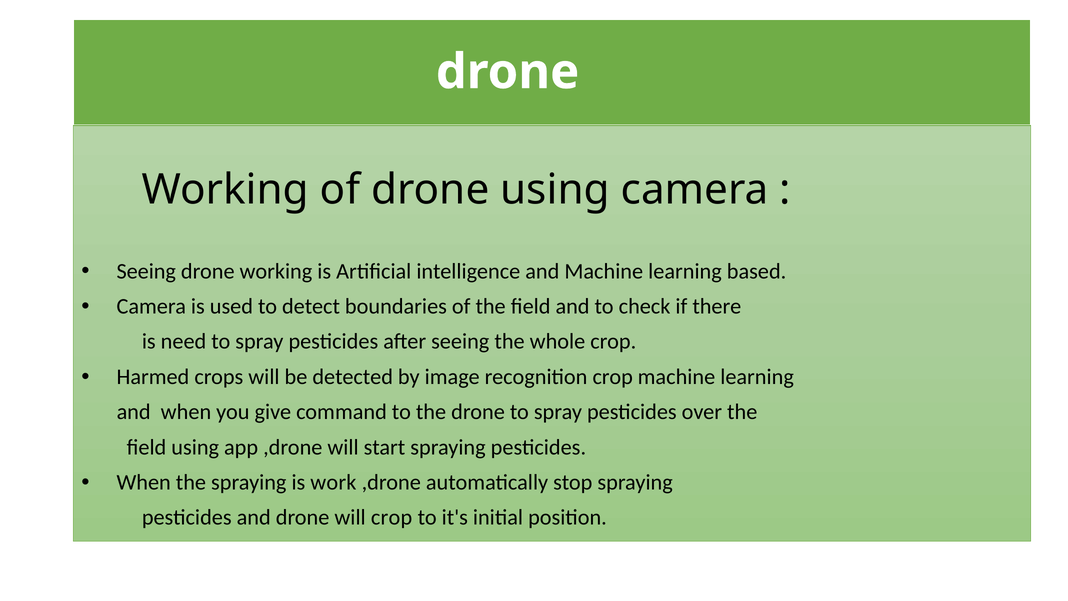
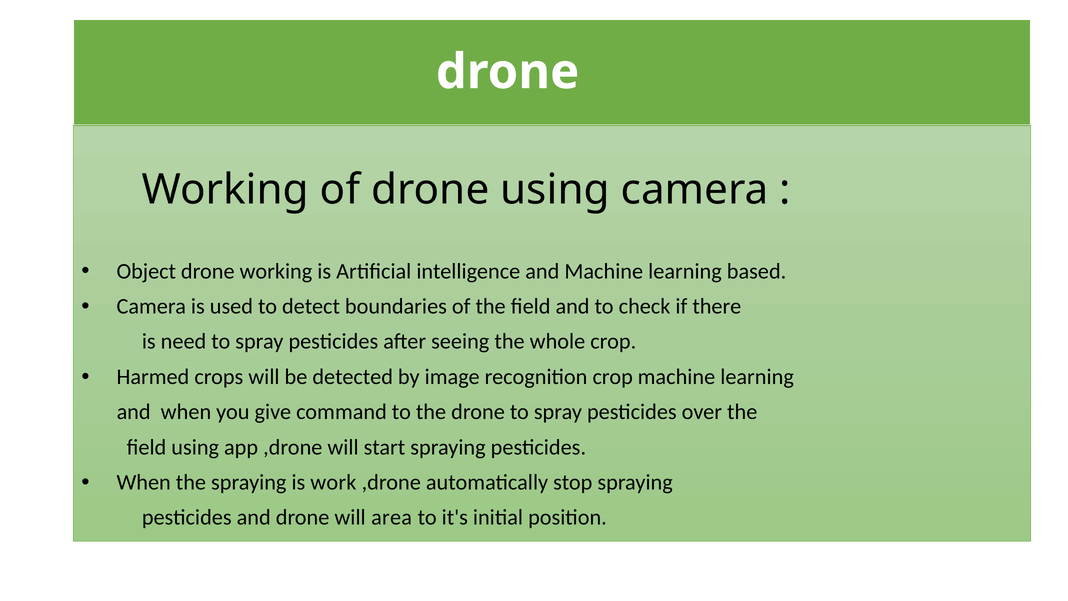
Seeing at (146, 271): Seeing -> Object
will crop: crop -> area
